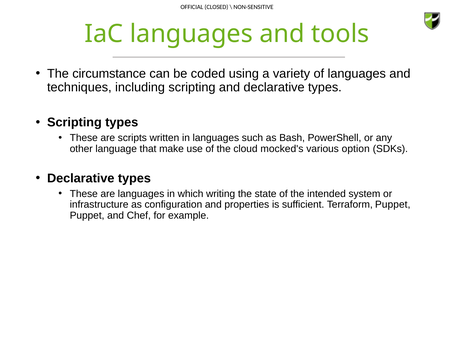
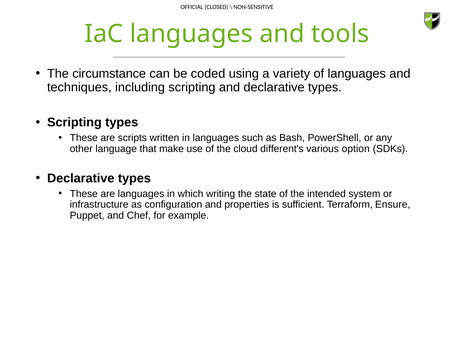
mocked's: mocked's -> different's
Terraform Puppet: Puppet -> Ensure
